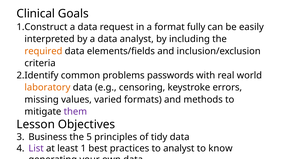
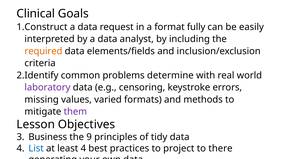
passwords: passwords -> determine
laboratory colour: orange -> purple
5: 5 -> 9
List colour: purple -> blue
least 1: 1 -> 4
to analyst: analyst -> project
know: know -> there
